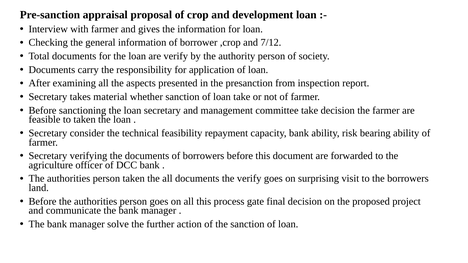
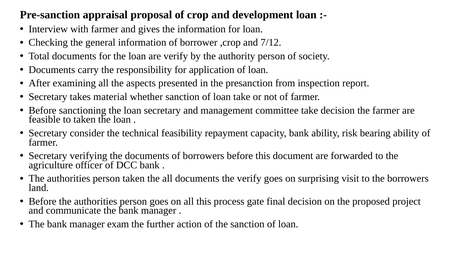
solve: solve -> exam
